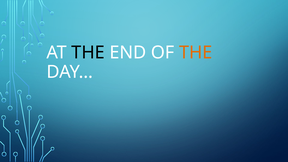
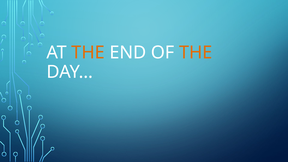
THE at (88, 53) colour: black -> orange
